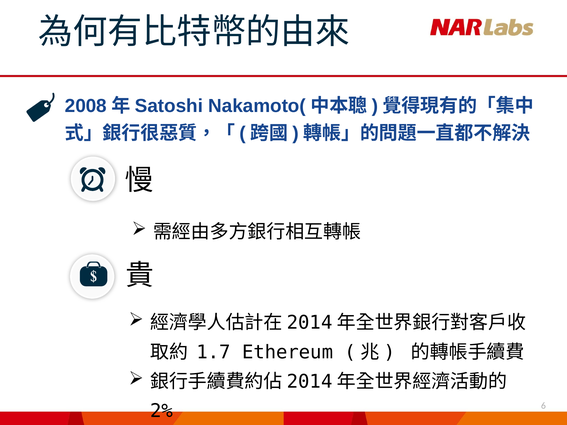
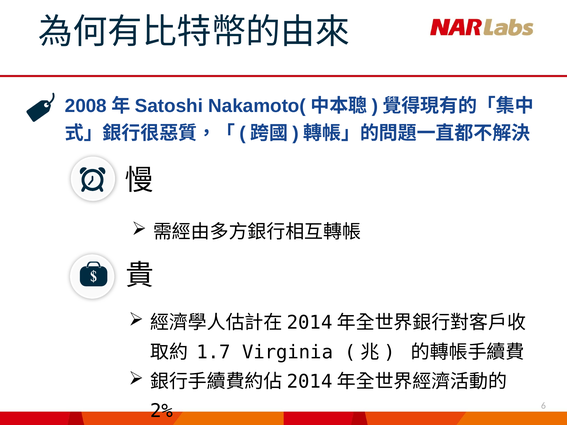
Ethereum: Ethereum -> Virginia
